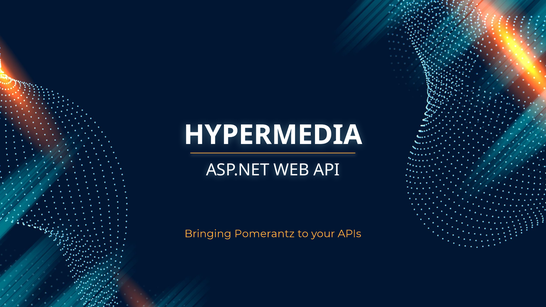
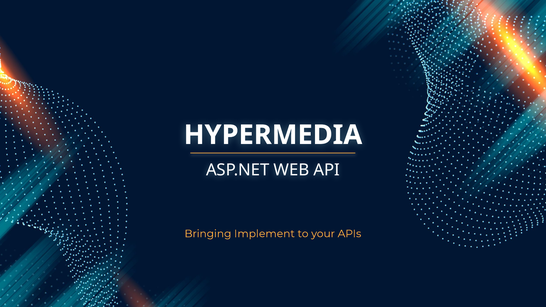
Pomerantz: Pomerantz -> Implement
